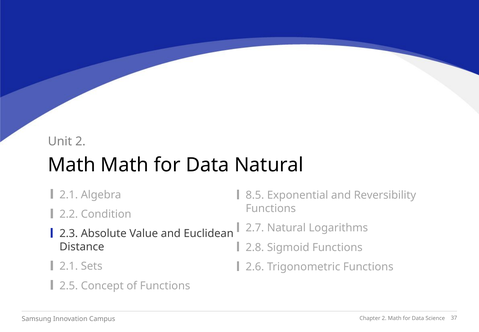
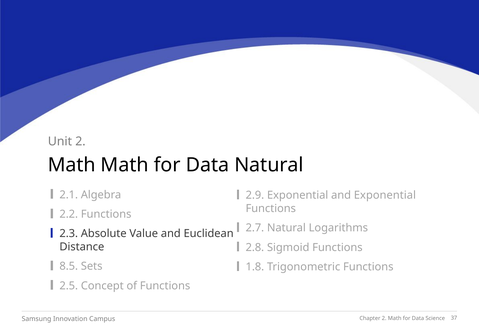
8.5: 8.5 -> 2.9
and Reversibility: Reversibility -> Exponential
2.2 Condition: Condition -> Functions
2.1 at (69, 266): 2.1 -> 8.5
2.6: 2.6 -> 1.8
